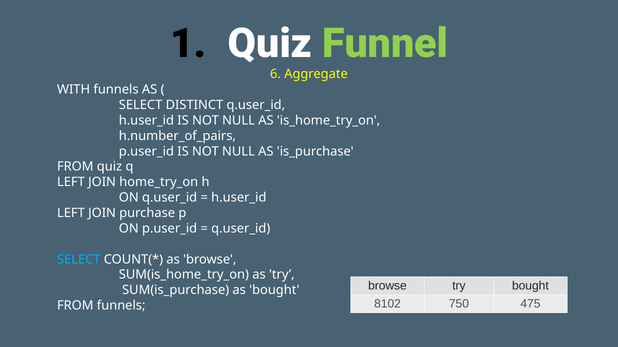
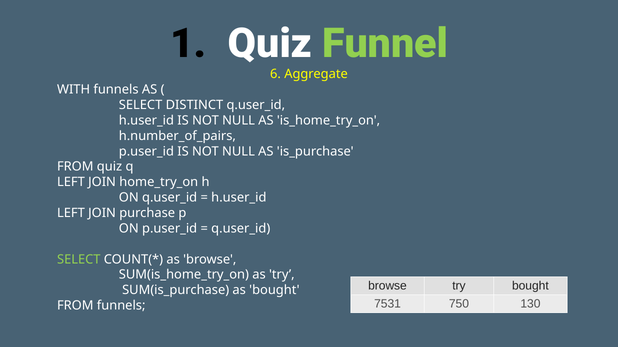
SELECT at (79, 260) colour: light blue -> light green
8102: 8102 -> 7531
475: 475 -> 130
